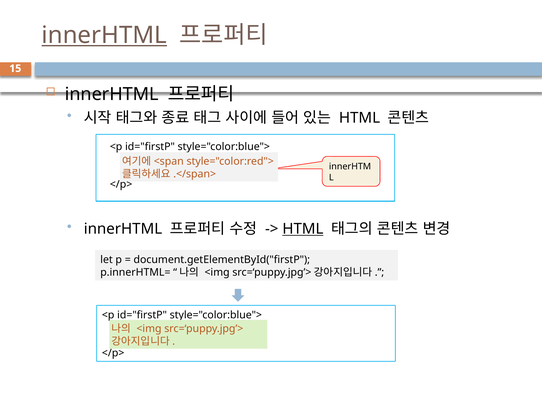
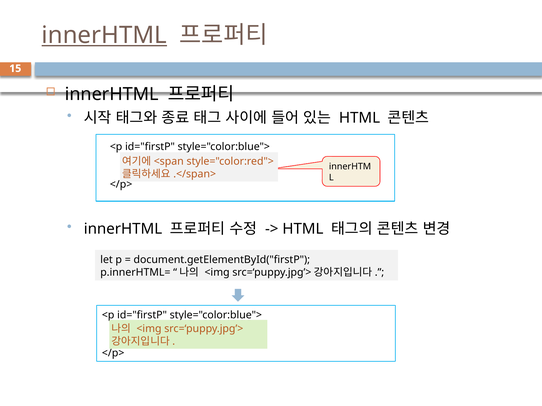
HTML at (303, 229) underline: present -> none
